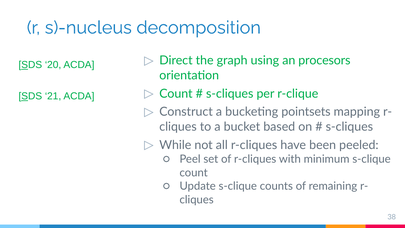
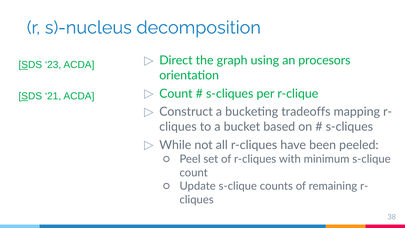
20: 20 -> 23
pointsets: pointsets -> tradeoffs
